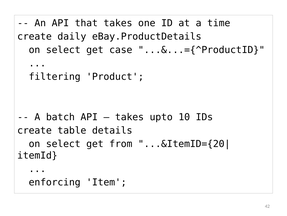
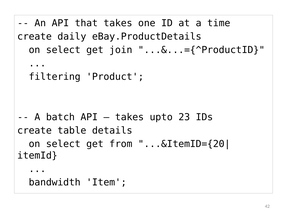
case: case -> join
10: 10 -> 23
enforcing: enforcing -> bandwidth
